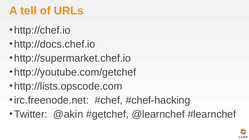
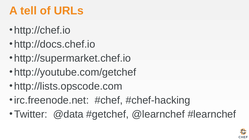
@akin: @akin -> @data
